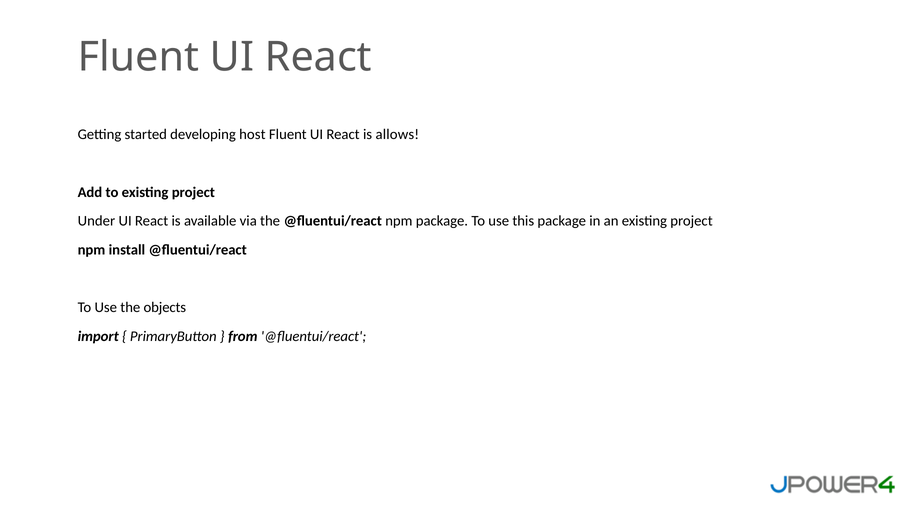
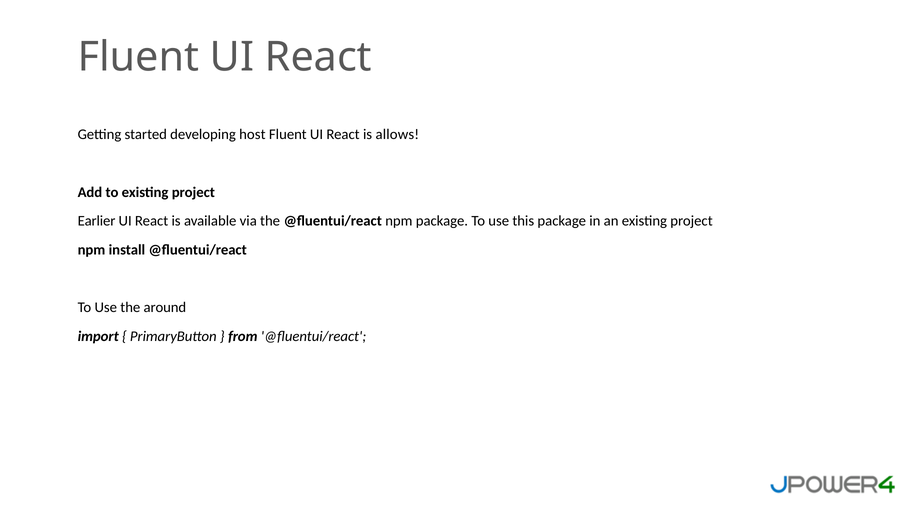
Under: Under -> Earlier
objects: objects -> around
